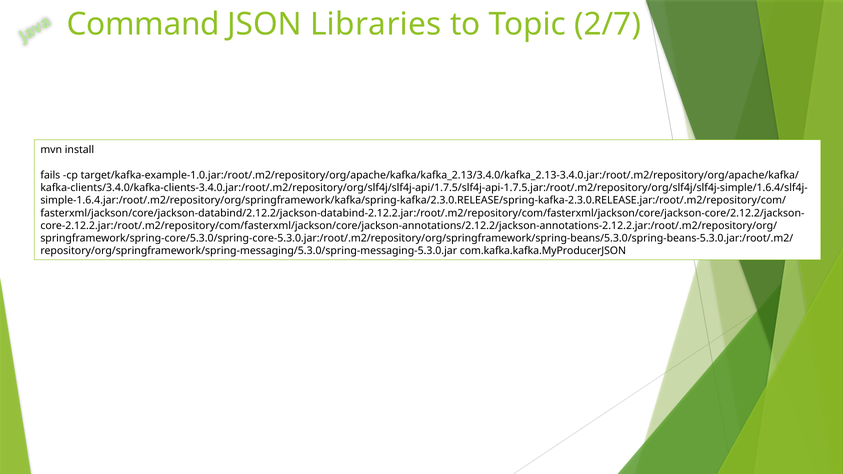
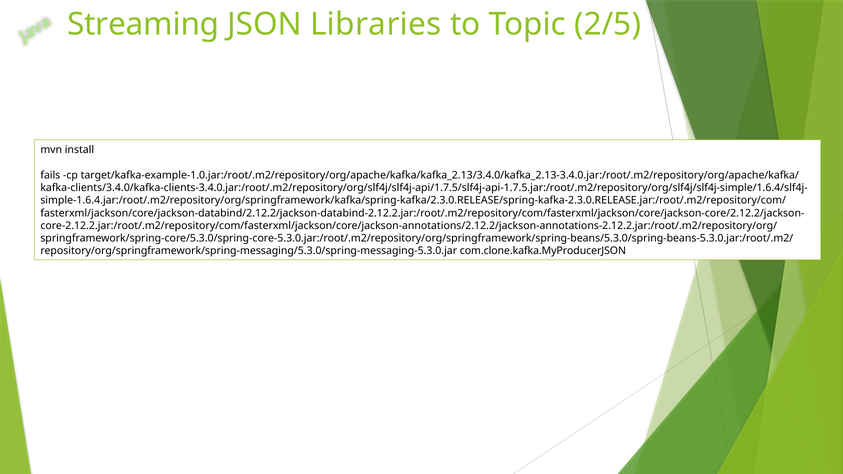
Command: Command -> Streaming
2/7: 2/7 -> 2/5
com.kafka.kafka.MyProducerJSON: com.kafka.kafka.MyProducerJSON -> com.clone.kafka.MyProducerJSON
